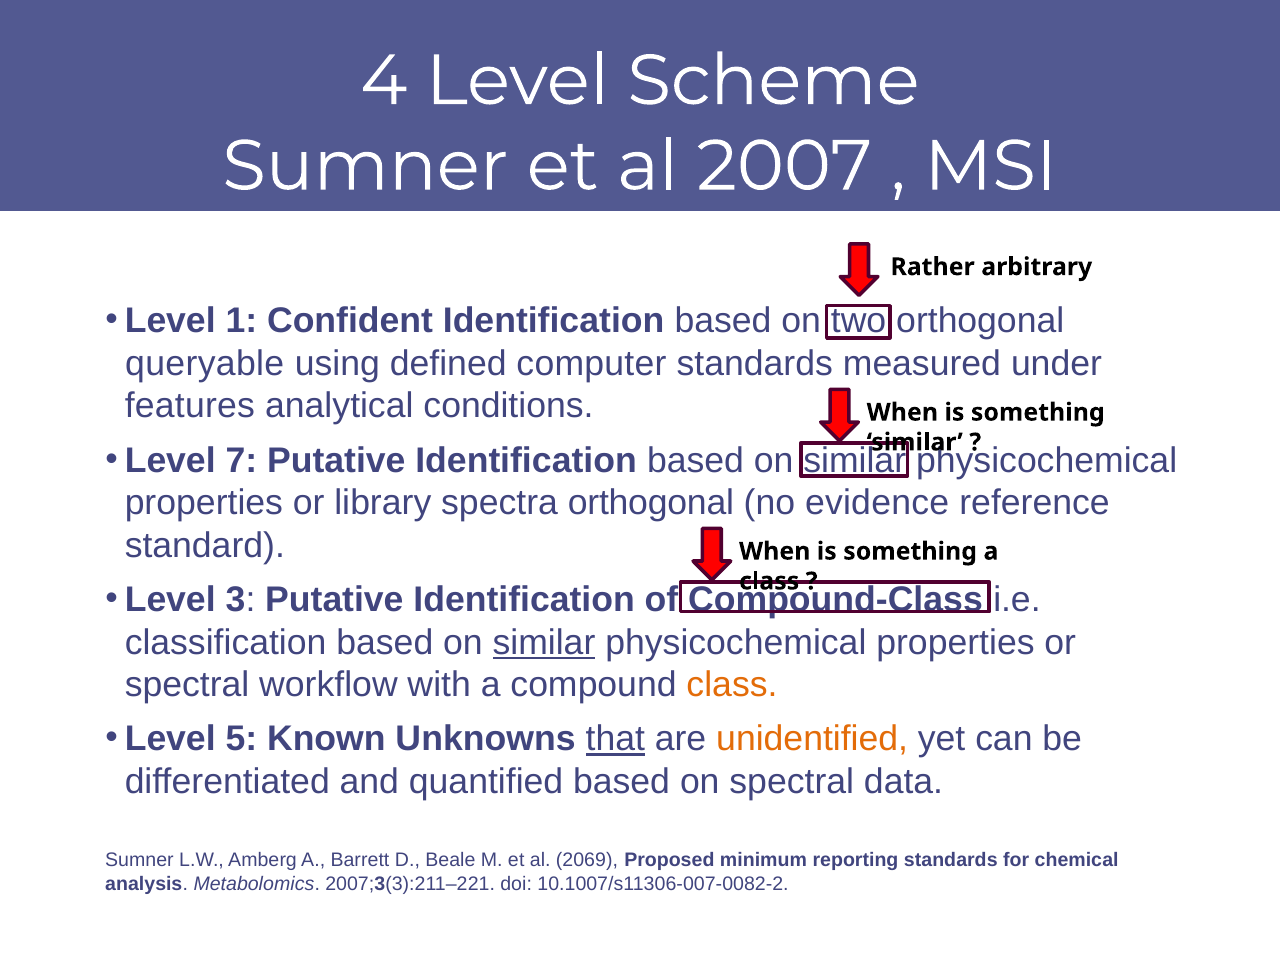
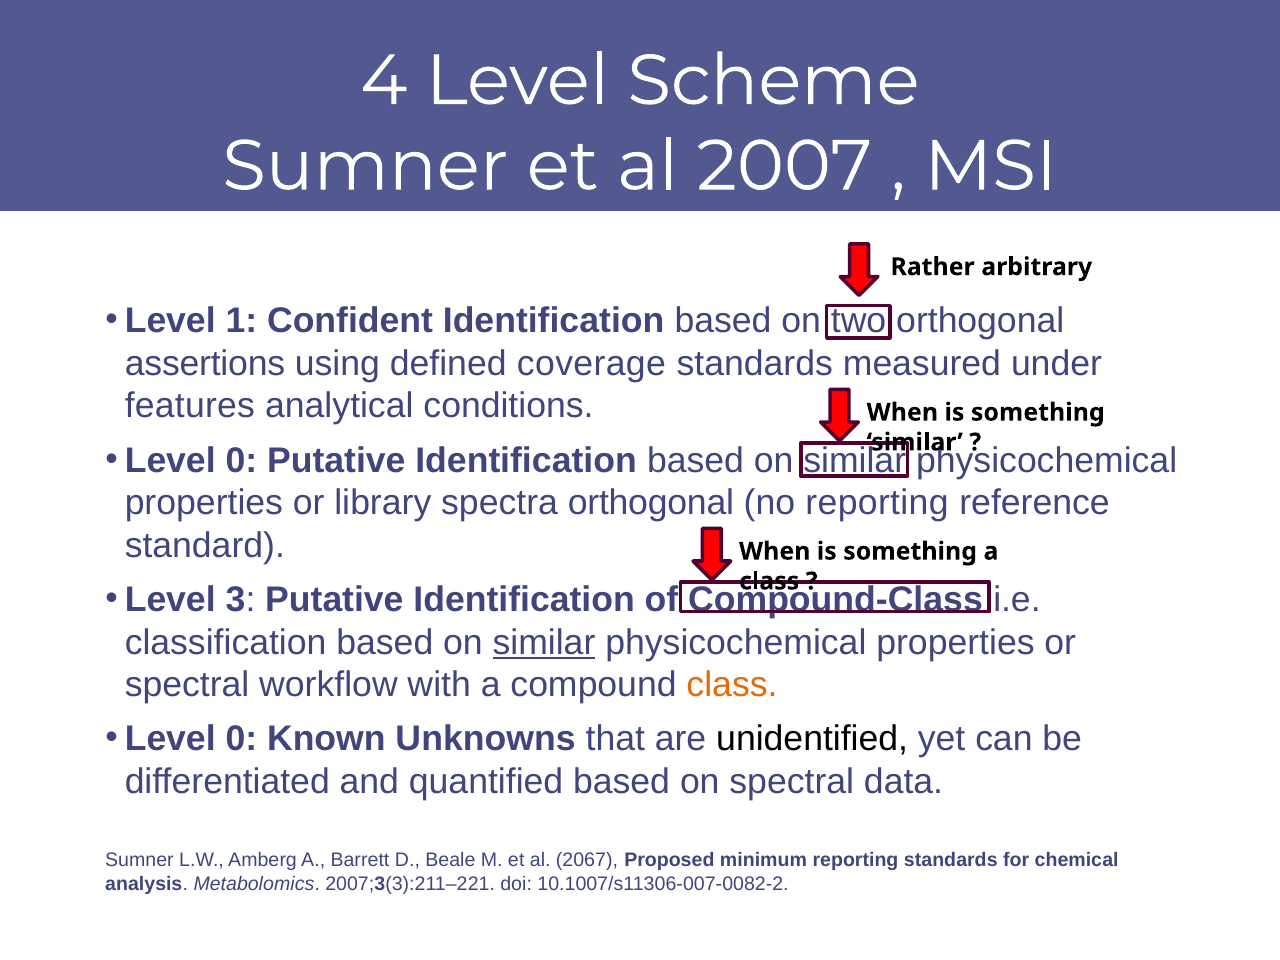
queryable: queryable -> assertions
computer: computer -> coverage
7 at (241, 460): 7 -> 0
no evidence: evidence -> reporting
5 at (241, 739): 5 -> 0
that underline: present -> none
unidentified colour: orange -> black
2069: 2069 -> 2067
